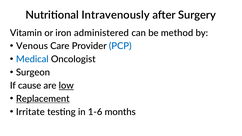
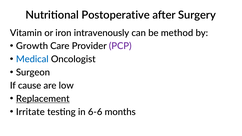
Intravenously: Intravenously -> Postoperative
administered: administered -> intravenously
Venous: Venous -> Growth
PCP colour: blue -> purple
low underline: present -> none
1-6: 1-6 -> 6-6
